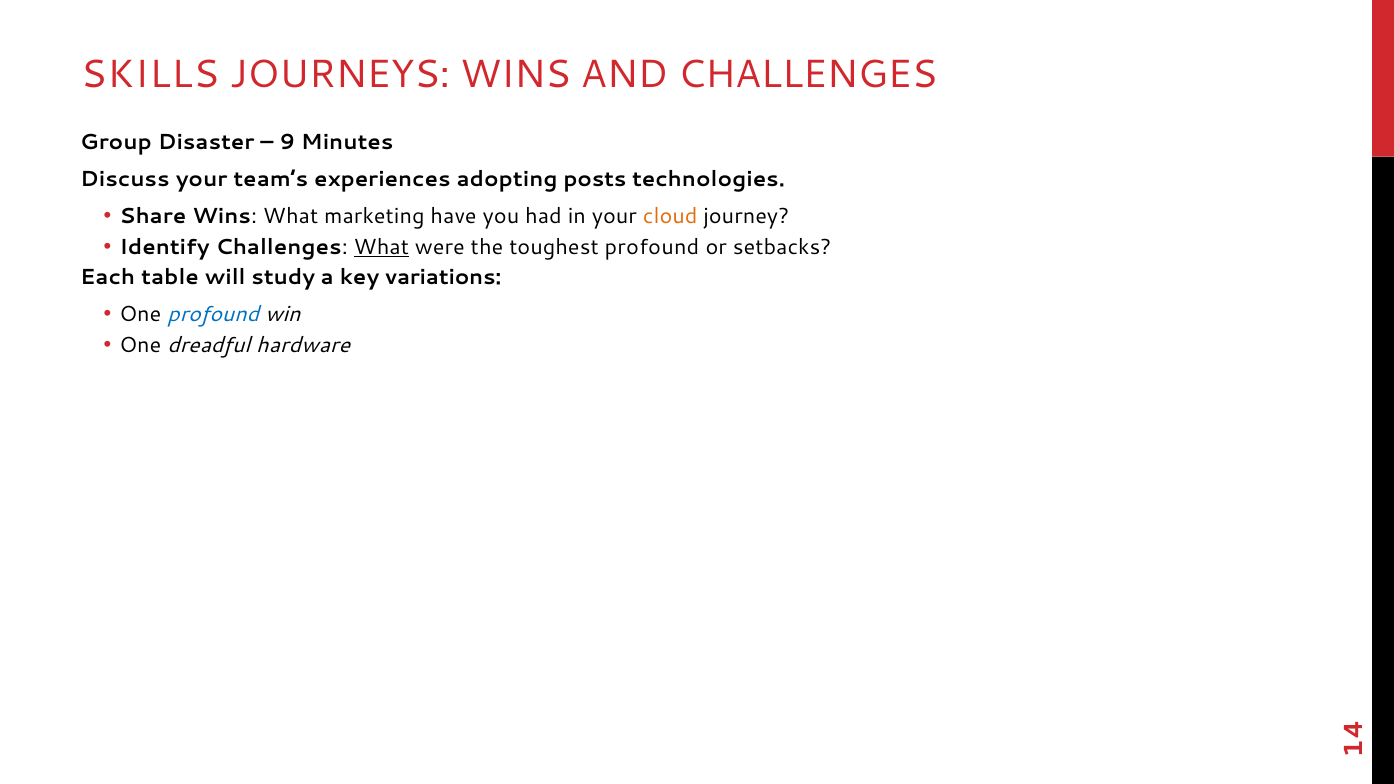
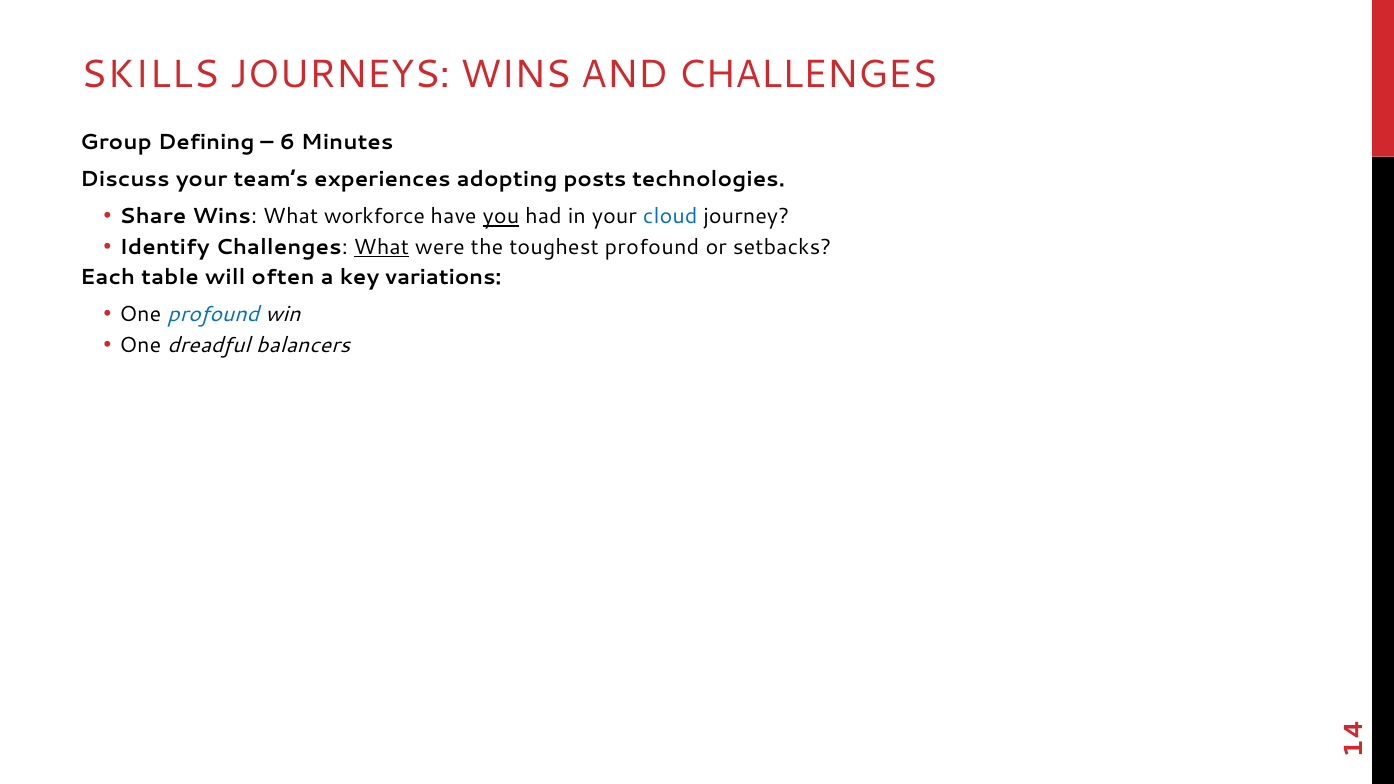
Disaster: Disaster -> Defining
9: 9 -> 6
marketing: marketing -> workforce
you underline: none -> present
cloud colour: orange -> blue
study: study -> often
hardware: hardware -> balancers
